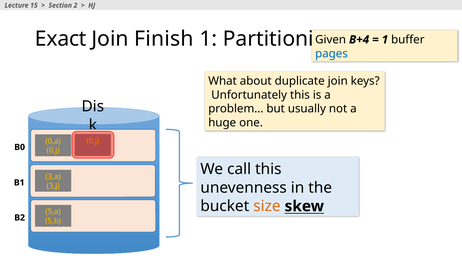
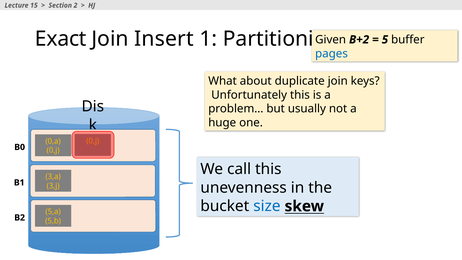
Finish: Finish -> Insert
B+4: B+4 -> B+2
1 at (385, 40): 1 -> 5
size colour: orange -> blue
